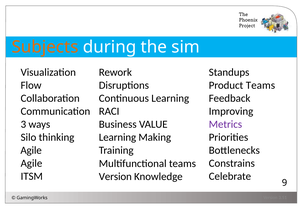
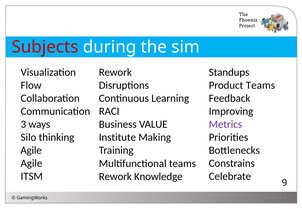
Subjects colour: orange -> red
Learning at (117, 137): Learning -> Institute
Version at (115, 177): Version -> Rework
